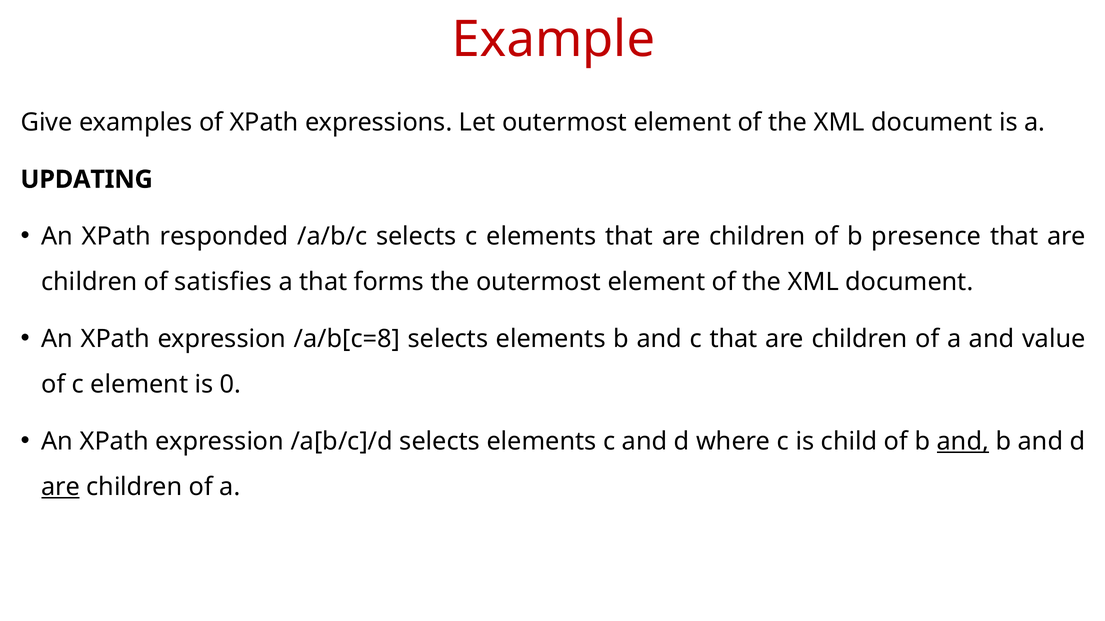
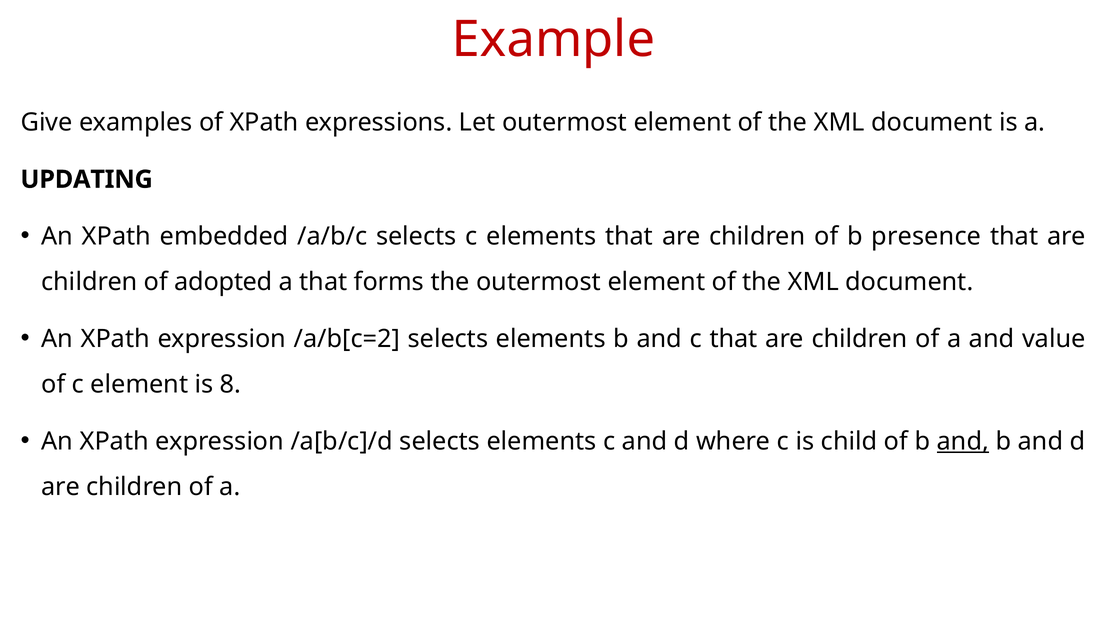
responded: responded -> embedded
satisfies: satisfies -> adopted
/a/b[c=8: /a/b[c=8 -> /a/b[c=2
0: 0 -> 8
are at (61, 487) underline: present -> none
